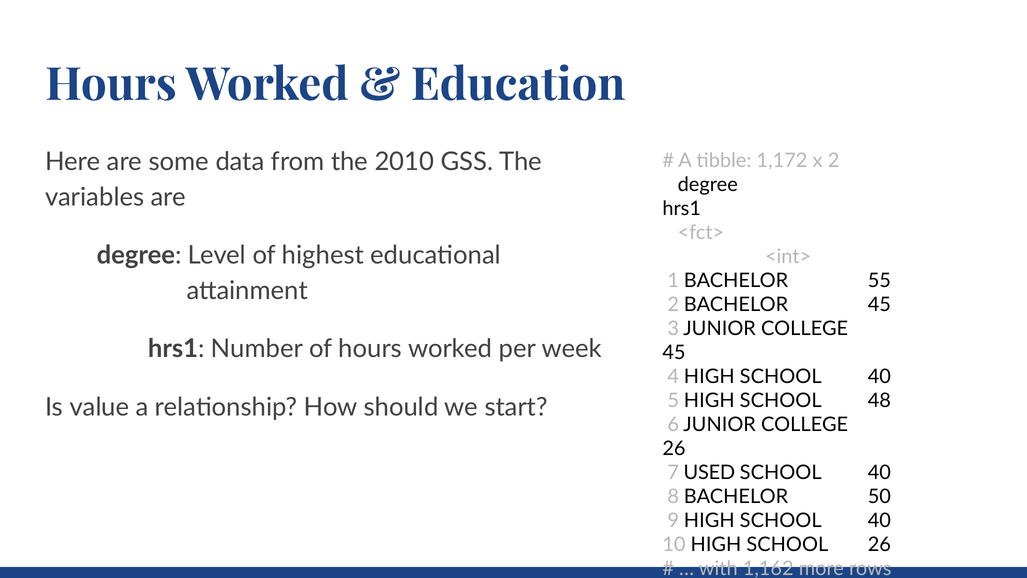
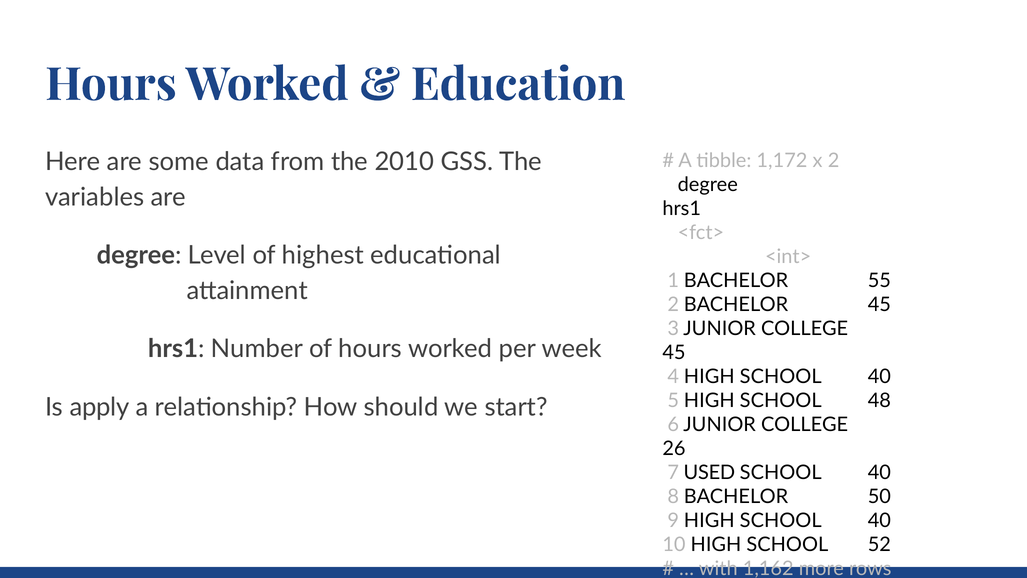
value: value -> apply
SCHOOL 26: 26 -> 52
